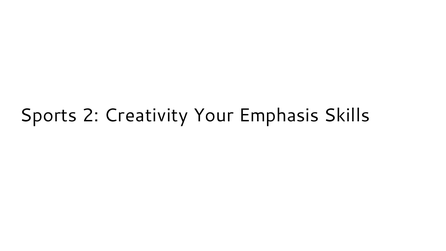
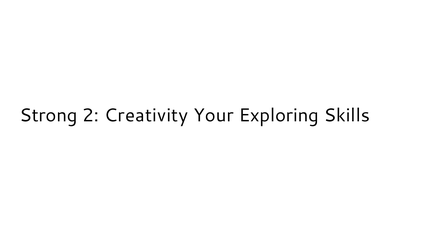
Sports: Sports -> Strong
Emphasis: Emphasis -> Exploring
